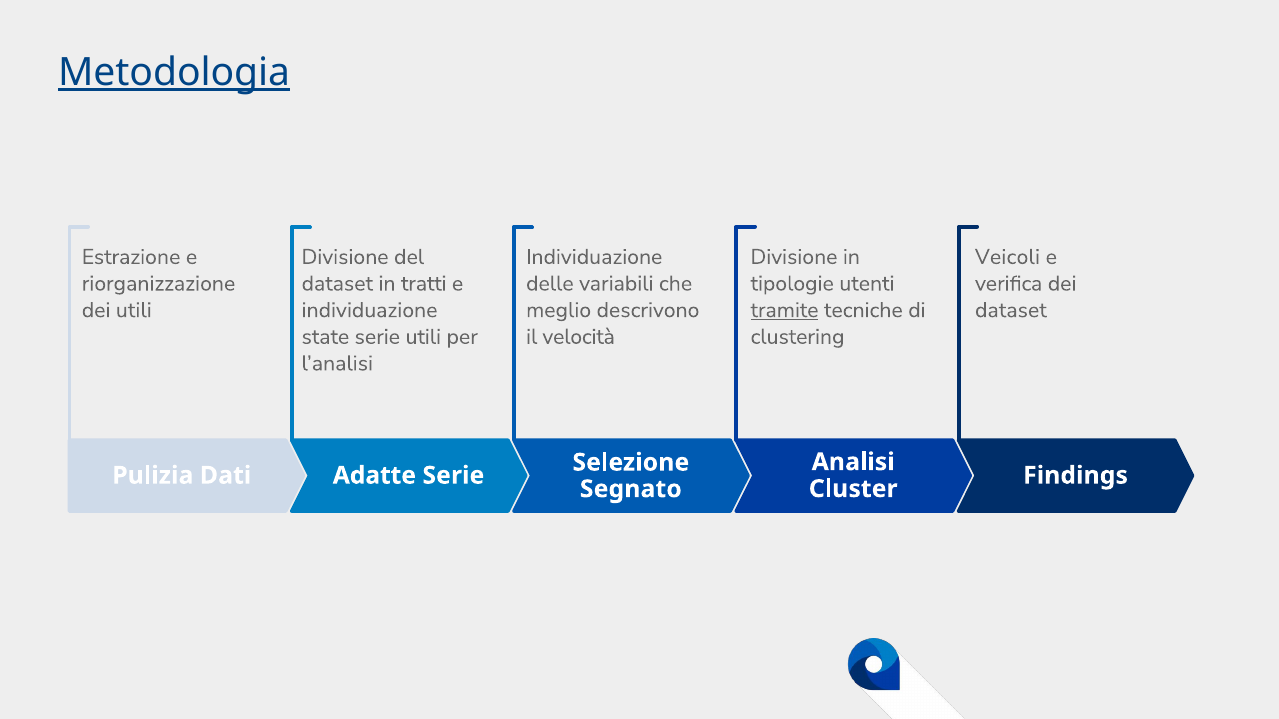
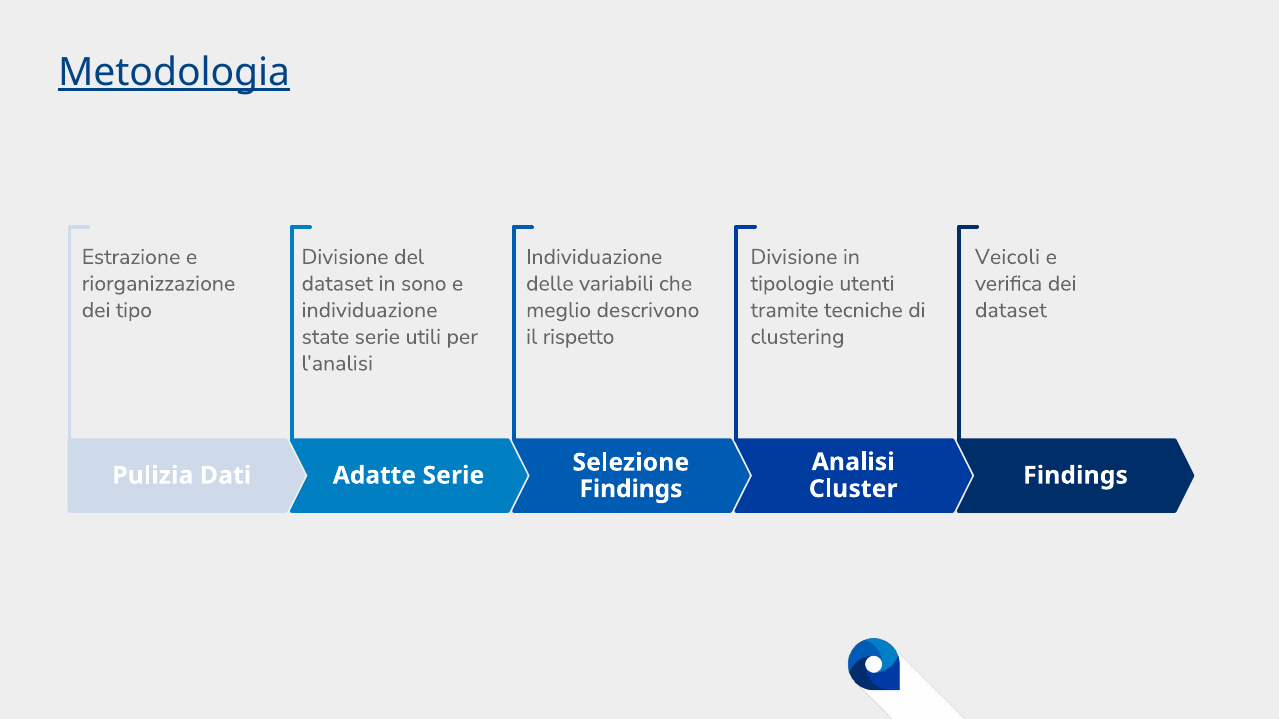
tratti: tratti -> sono
dei utili: utili -> tipo
tramite underline: present -> none
velocità: velocità -> rispetto
Segnato at (631, 489): Segnato -> Findings
